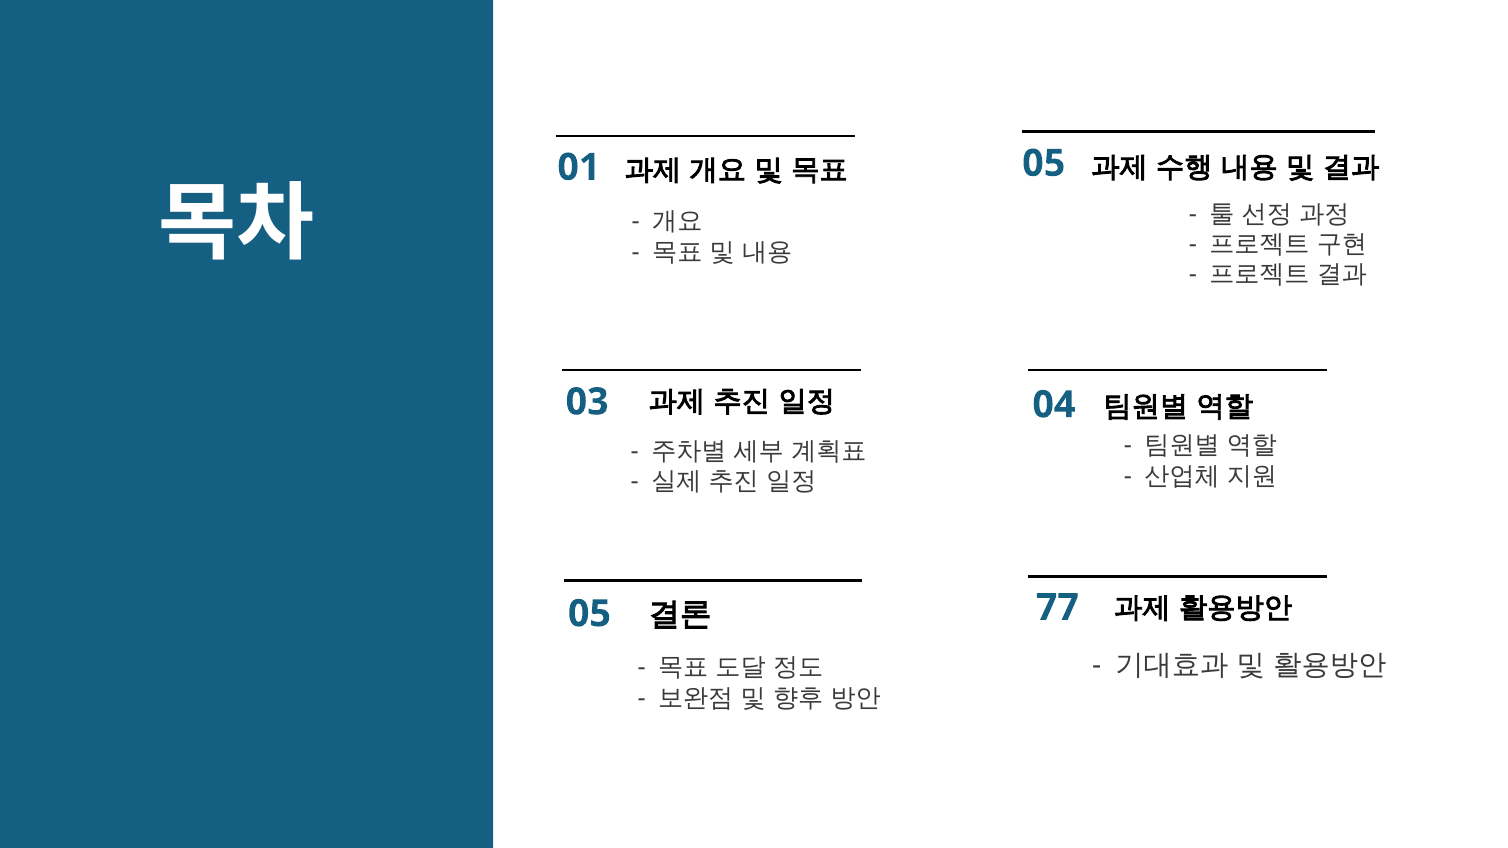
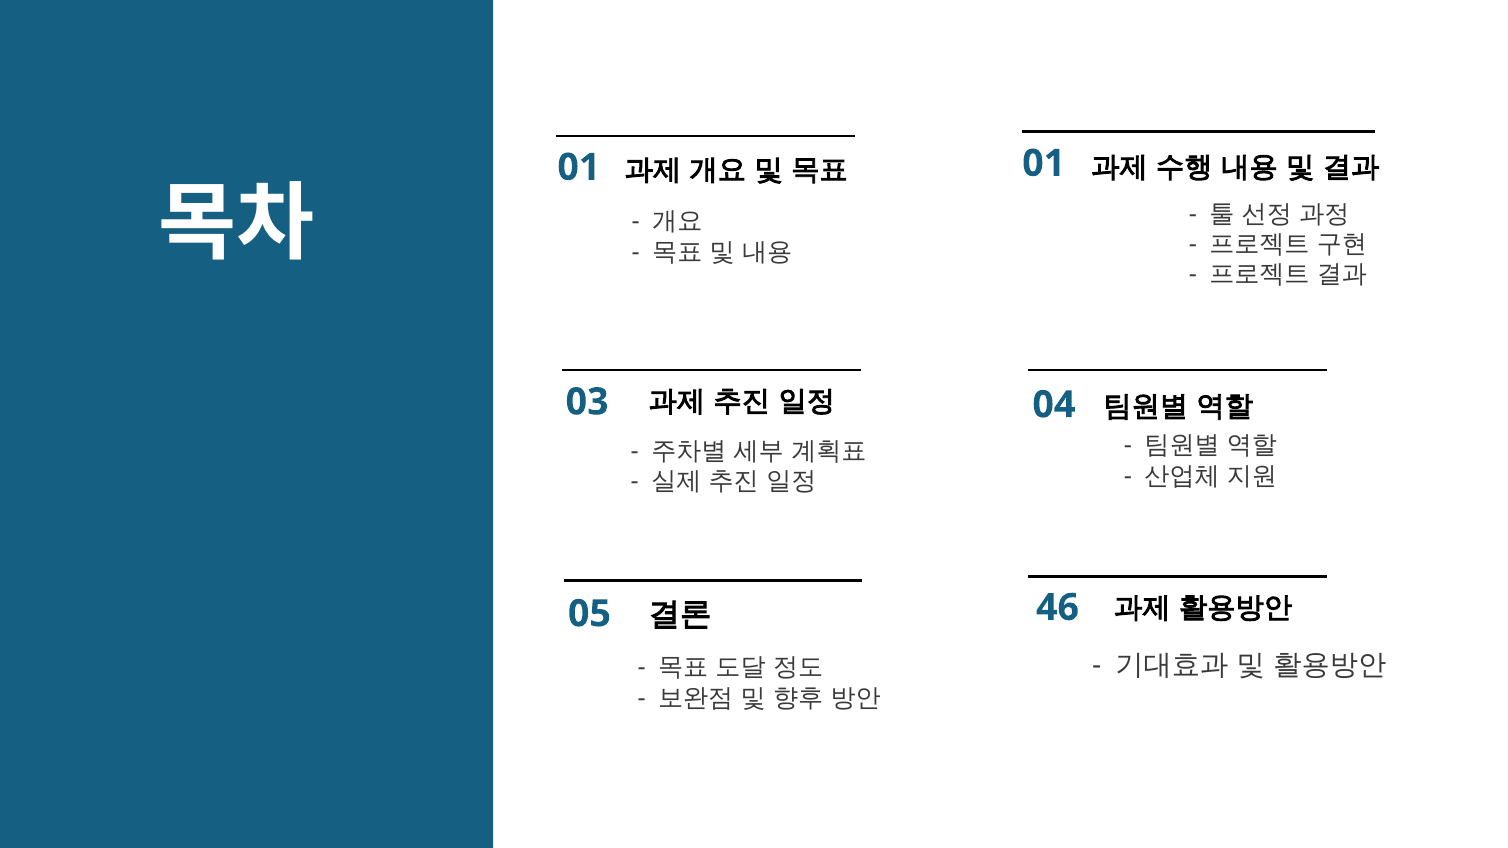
05 at (1044, 163): 05 -> 01
77: 77 -> 46
